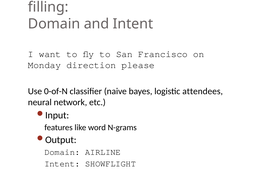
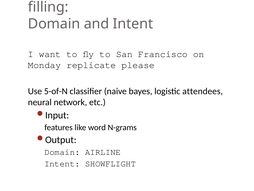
direction: direction -> replicate
0-of-N: 0-of-N -> 5-of-N
